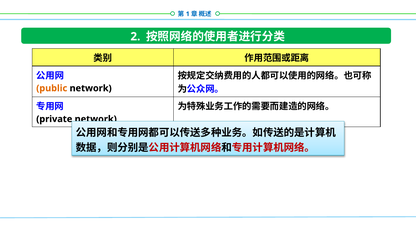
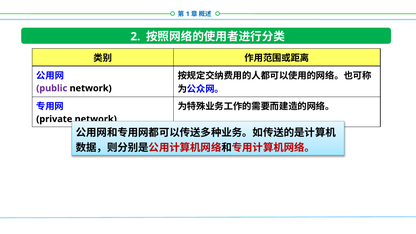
public colour: orange -> purple
